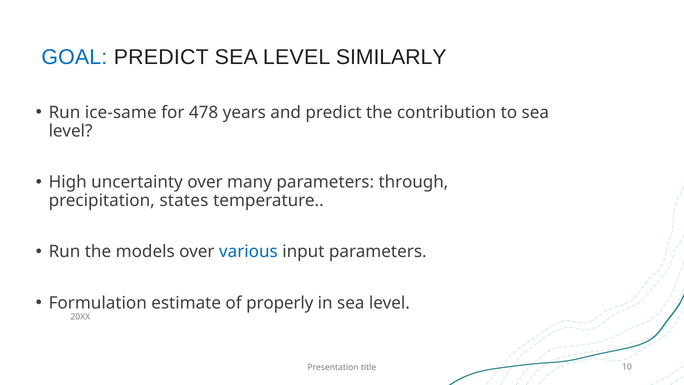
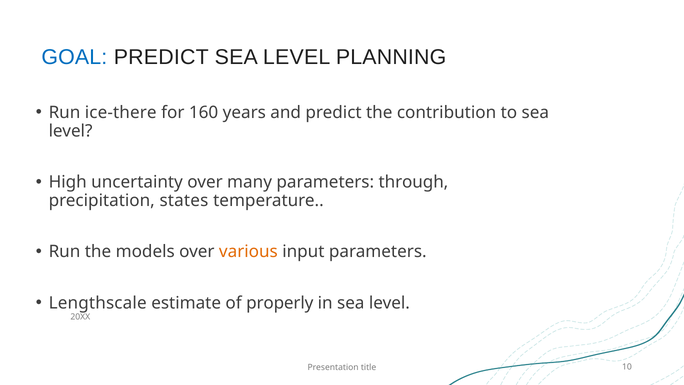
SIMILARLY: SIMILARLY -> PLANNING
ice-same: ice-same -> ice-there
478: 478 -> 160
various colour: blue -> orange
Formulation: Formulation -> Lengthscale
